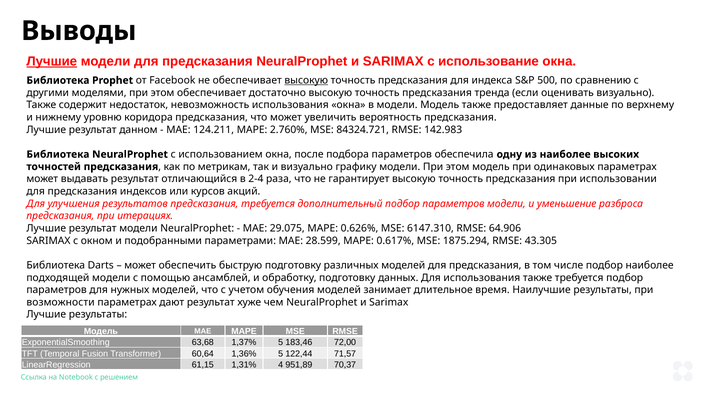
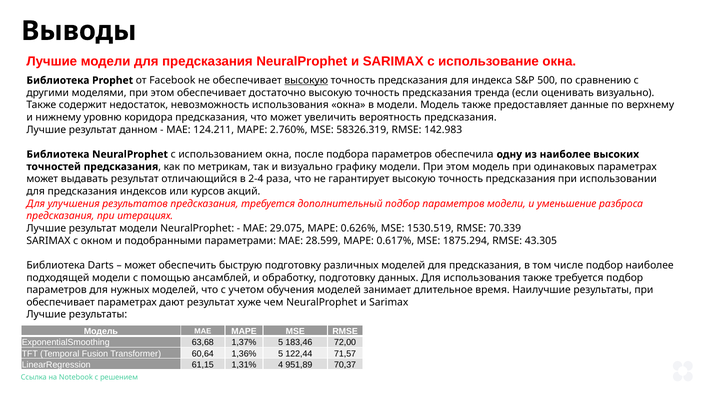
Лучшие at (52, 61) underline: present -> none
84324.721: 84324.721 -> 58326.319
6147.310: 6147.310 -> 1530.519
64.906: 64.906 -> 70.339
возможности at (61, 302): возможности -> обеспечивает
